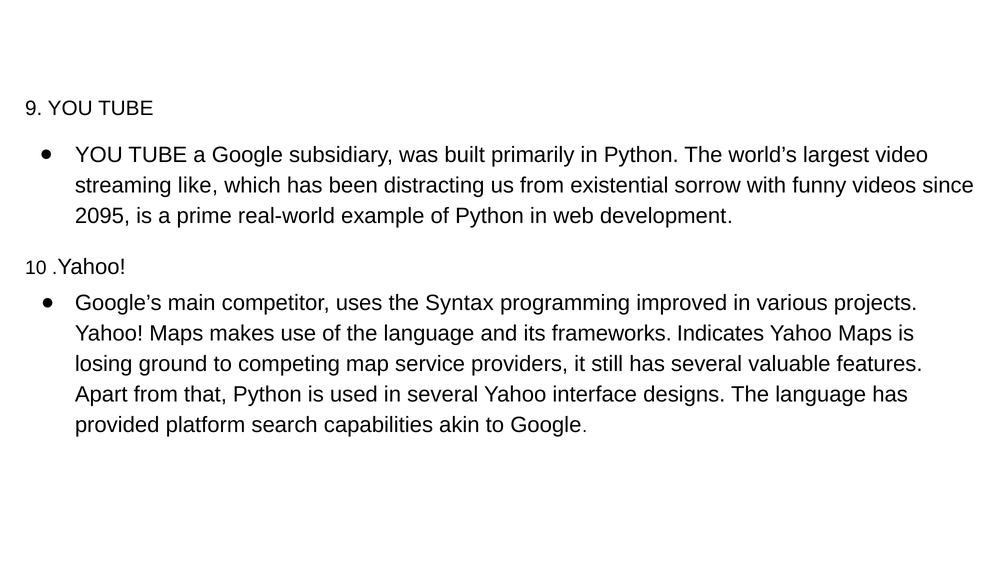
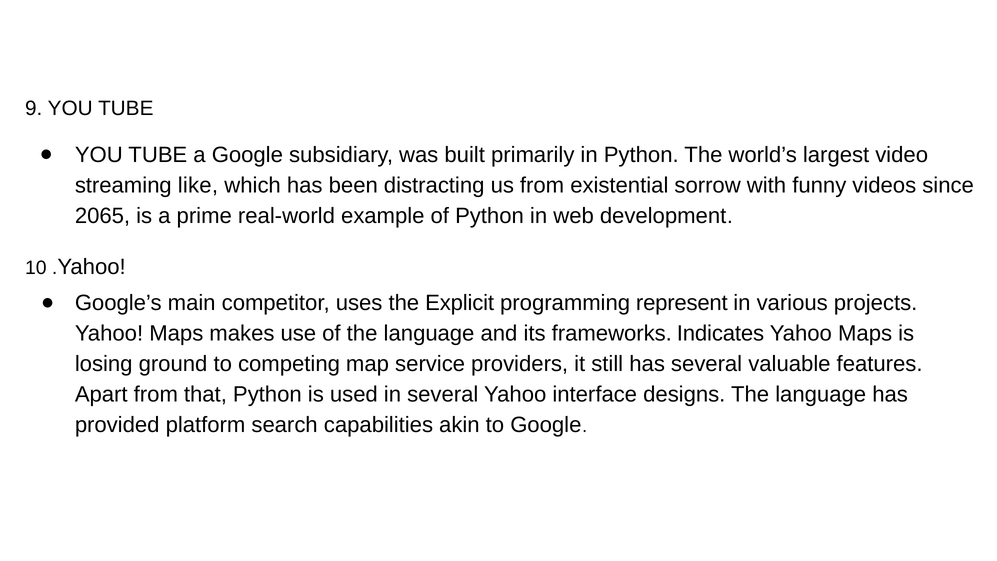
2095: 2095 -> 2065
Syntax: Syntax -> Explicit
improved: improved -> represent
